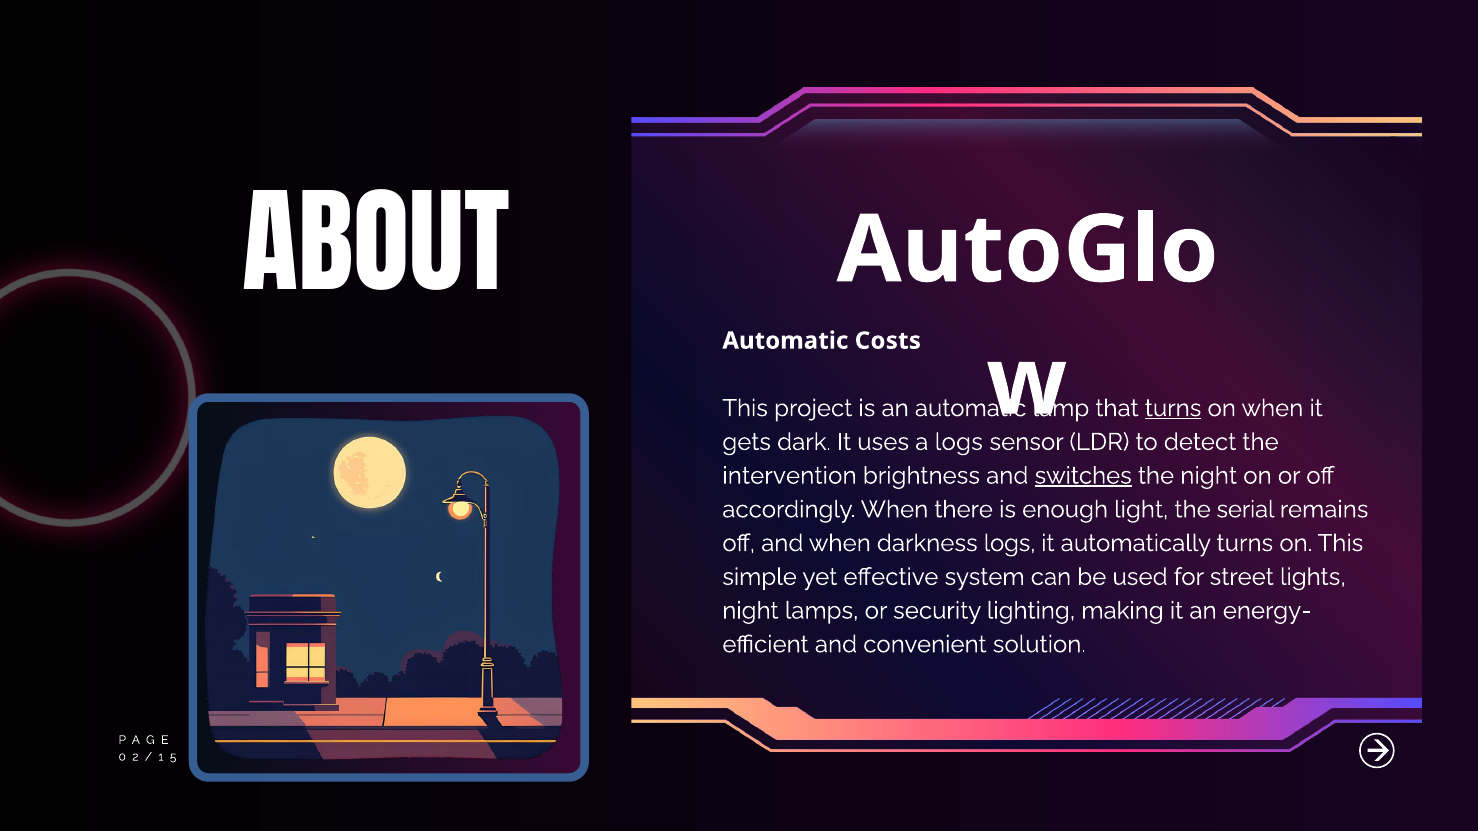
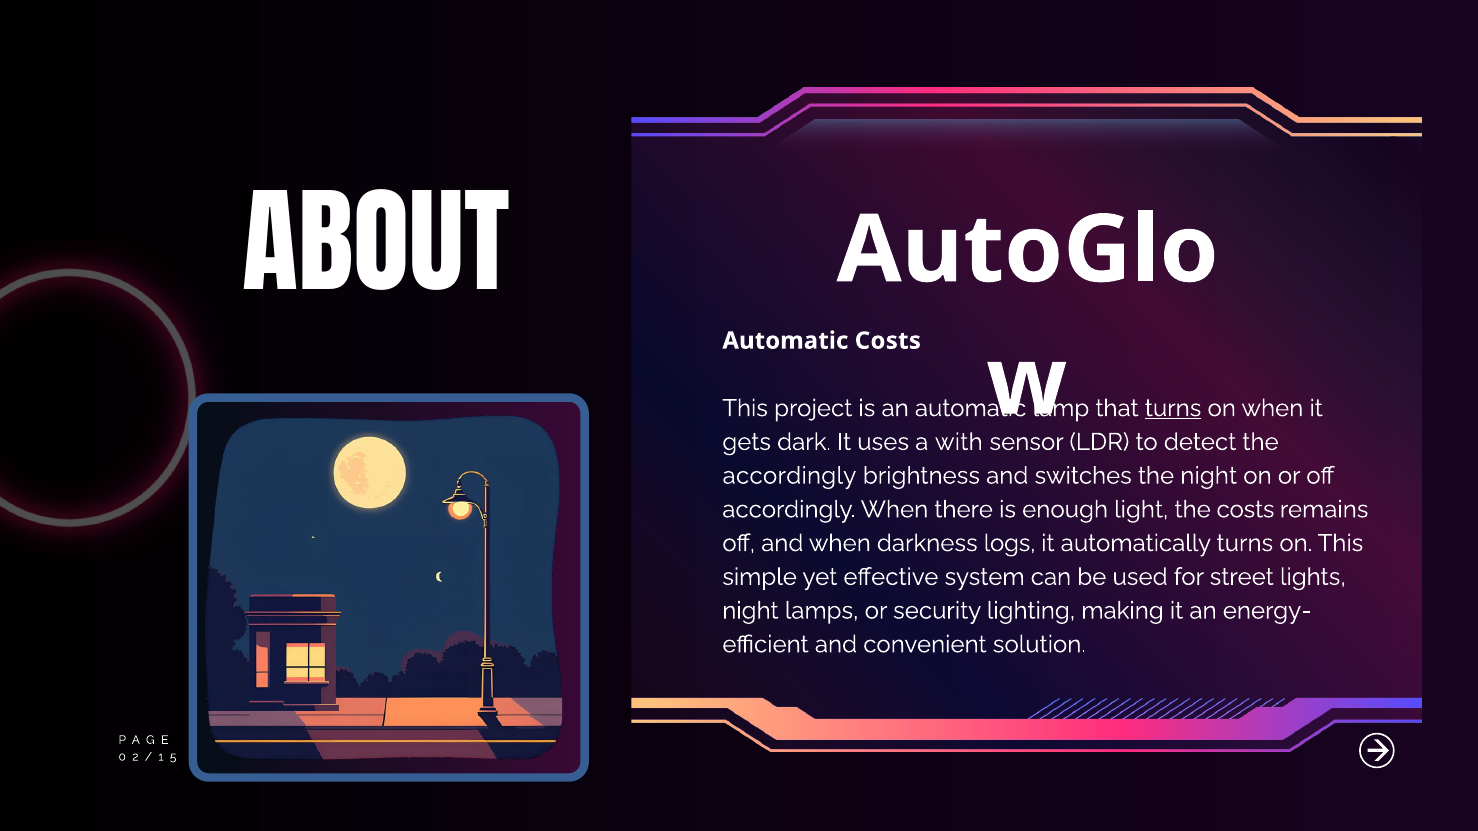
a logs: logs -> with
intervention at (789, 476): intervention -> accordingly
switches underline: present -> none
the serial: serial -> costs
